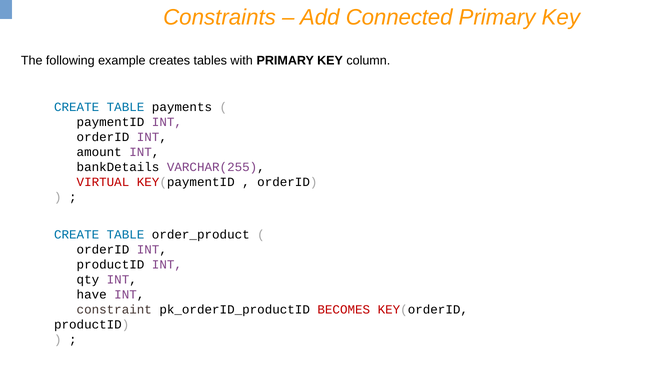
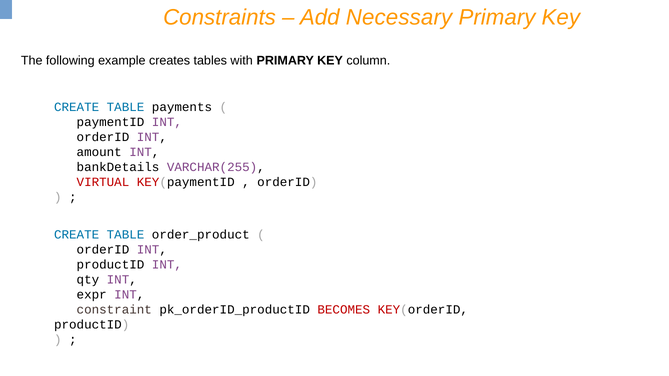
Connected: Connected -> Necessary
have: have -> expr
